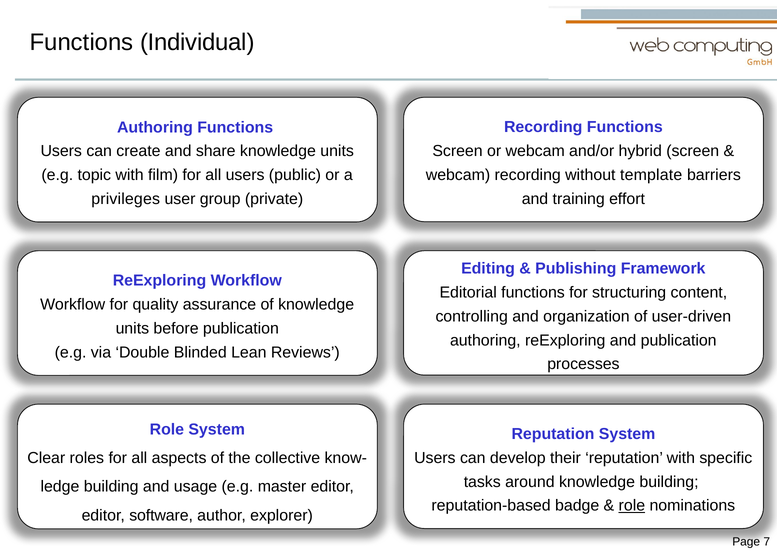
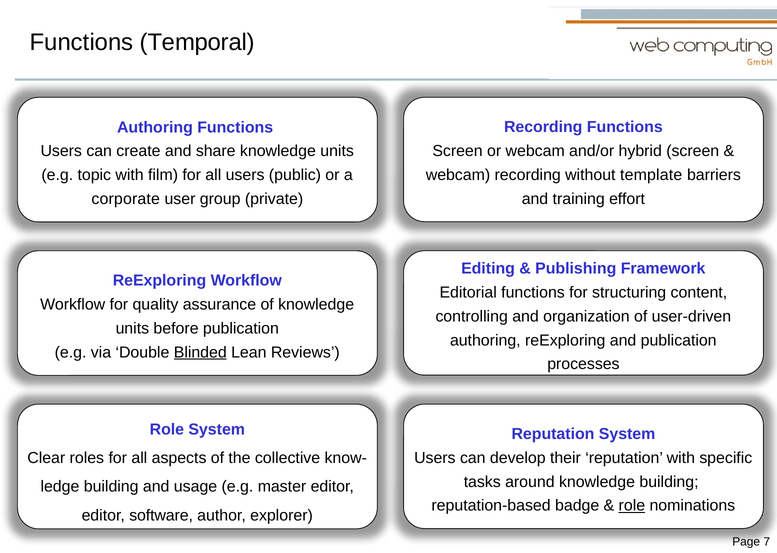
Individual: Individual -> Temporal
privileges: privileges -> corporate
Blinded underline: none -> present
